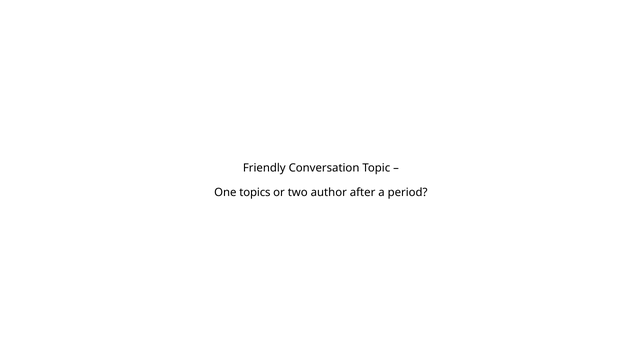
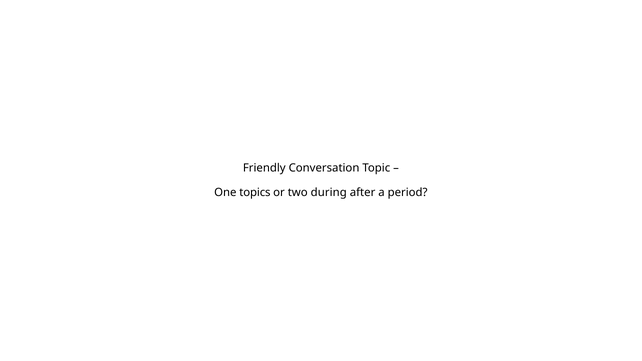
author: author -> during
